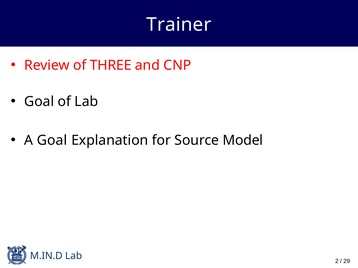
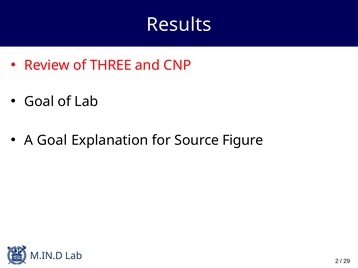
Trainer: Trainer -> Results
Model: Model -> Figure
